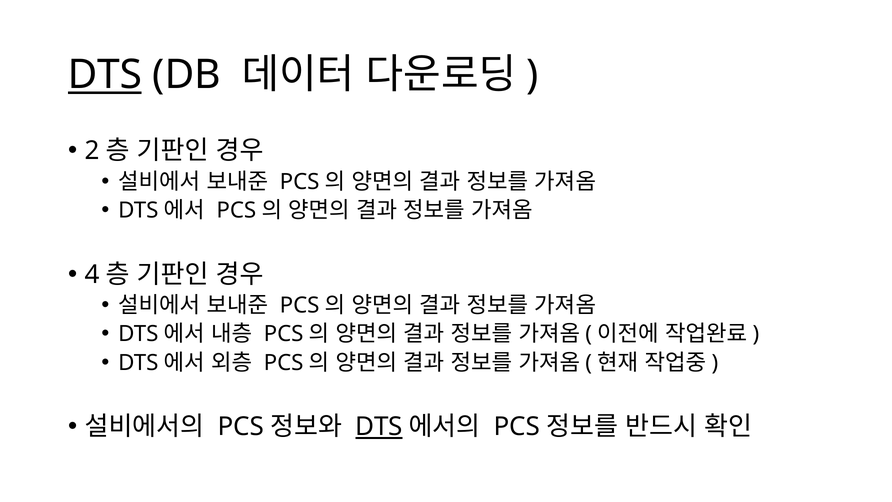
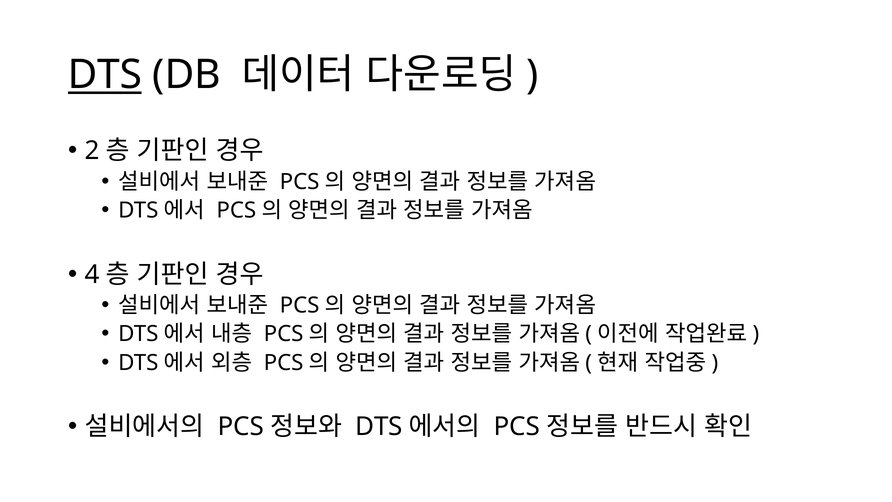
DTS at (379, 427) underline: present -> none
